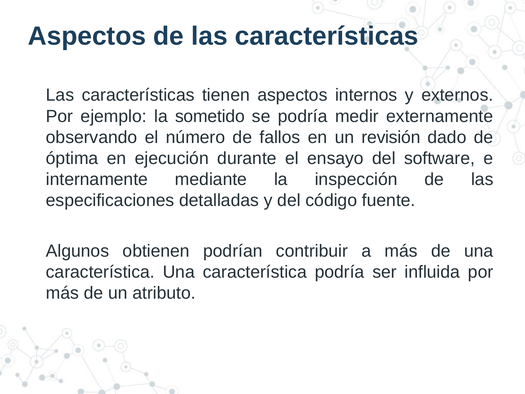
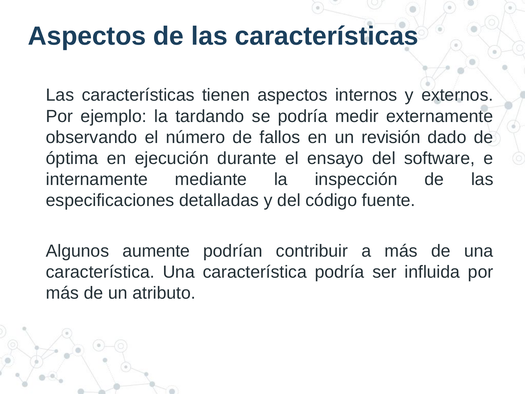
sometido: sometido -> tardando
obtienen: obtienen -> aumente
